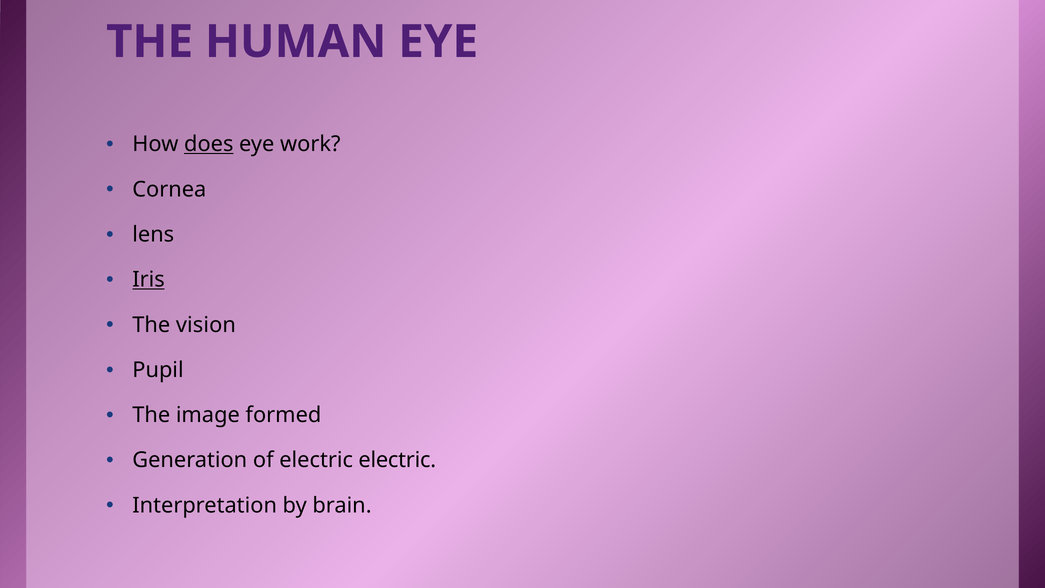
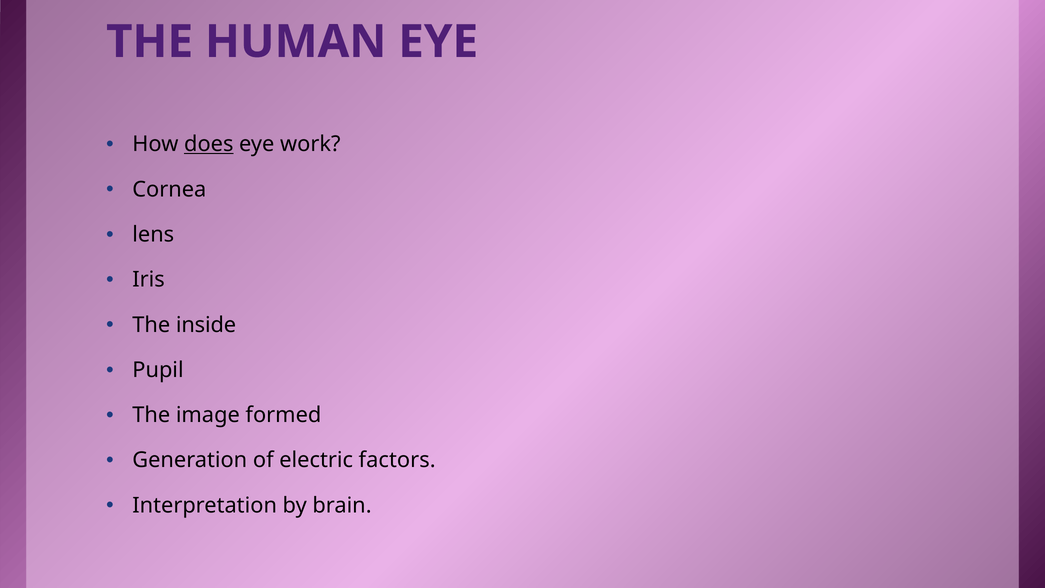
Iris underline: present -> none
vision: vision -> inside
electric electric: electric -> factors
